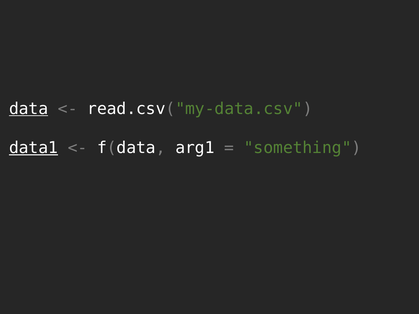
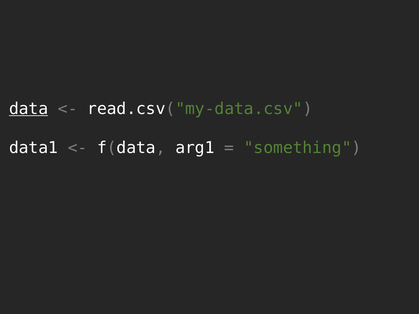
data1 underline: present -> none
